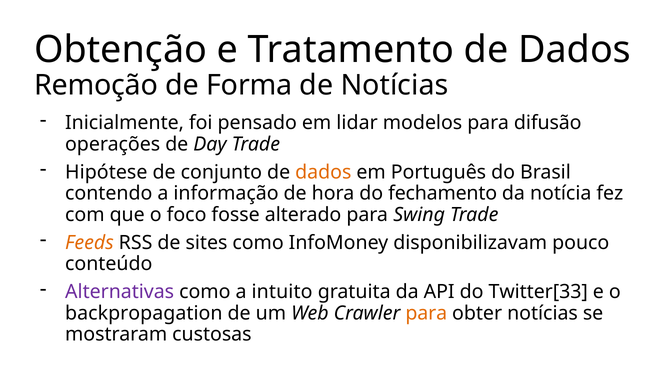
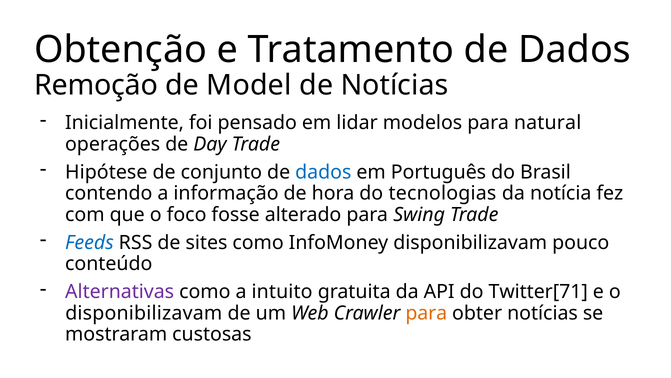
Forma: Forma -> Model
difusão: difusão -> natural
dados at (323, 172) colour: orange -> blue
fechamento: fechamento -> tecnologias
Feeds colour: orange -> blue
Twitter[33: Twitter[33 -> Twitter[71
backpropagation at (144, 313): backpropagation -> disponibilizavam
